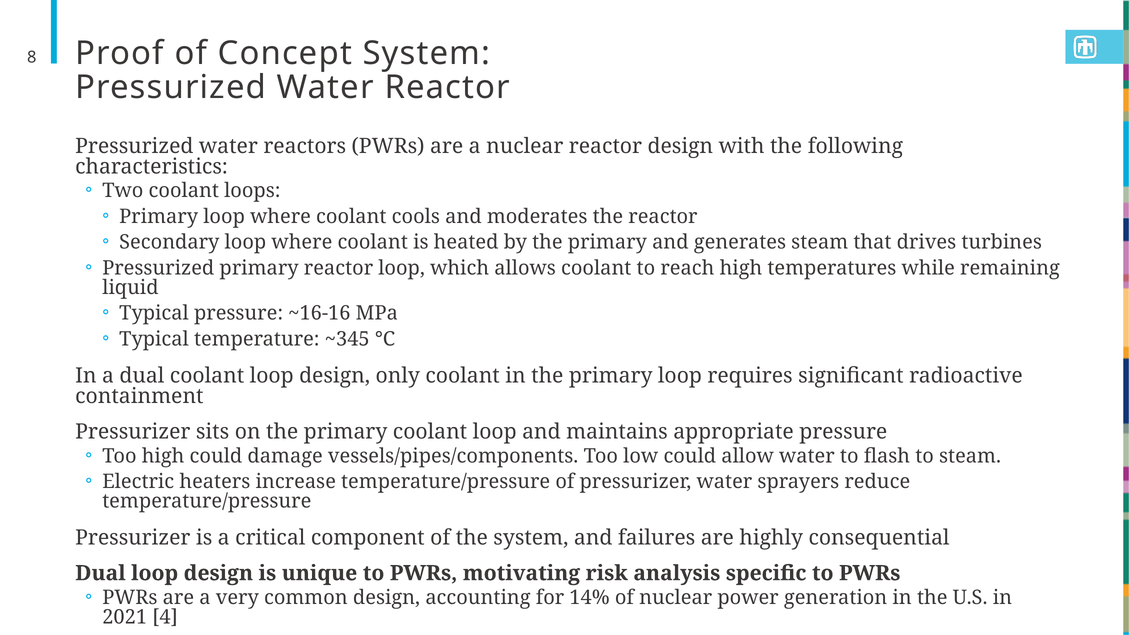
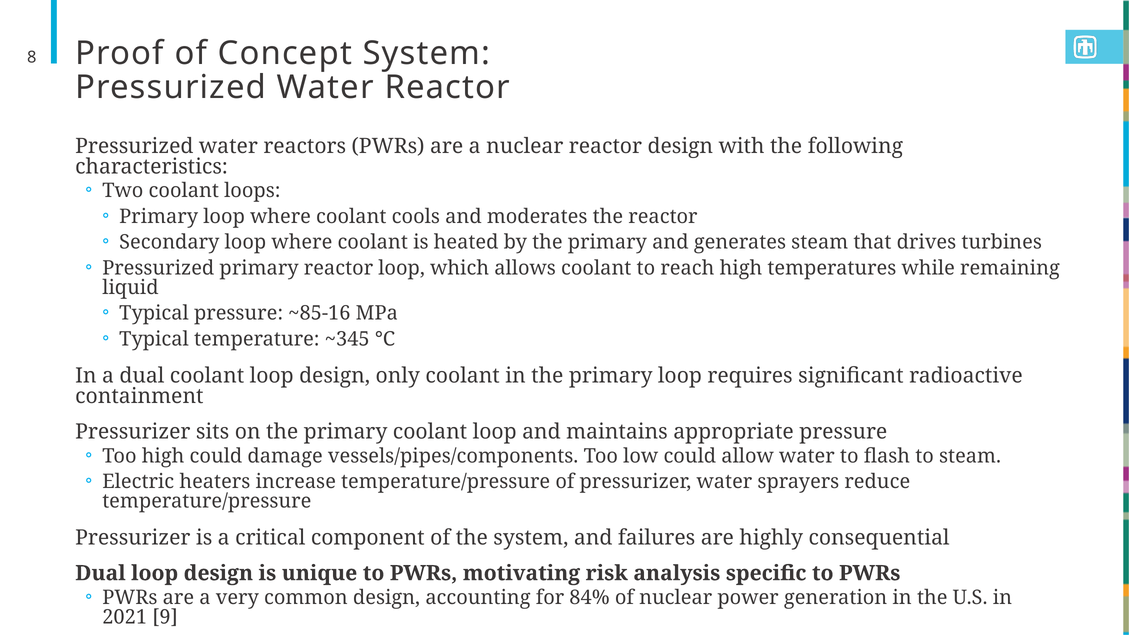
~16-16: ~16-16 -> ~85-16
14%: 14% -> 84%
4: 4 -> 9
